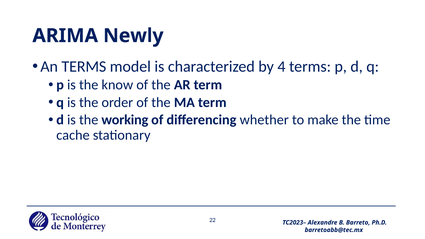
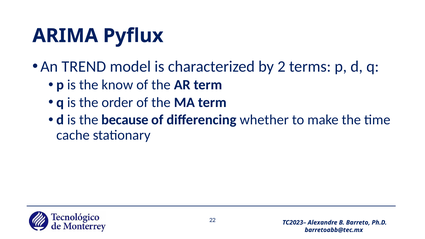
Newly: Newly -> Pyflux
An TERMS: TERMS -> TREND
4: 4 -> 2
working: working -> because
